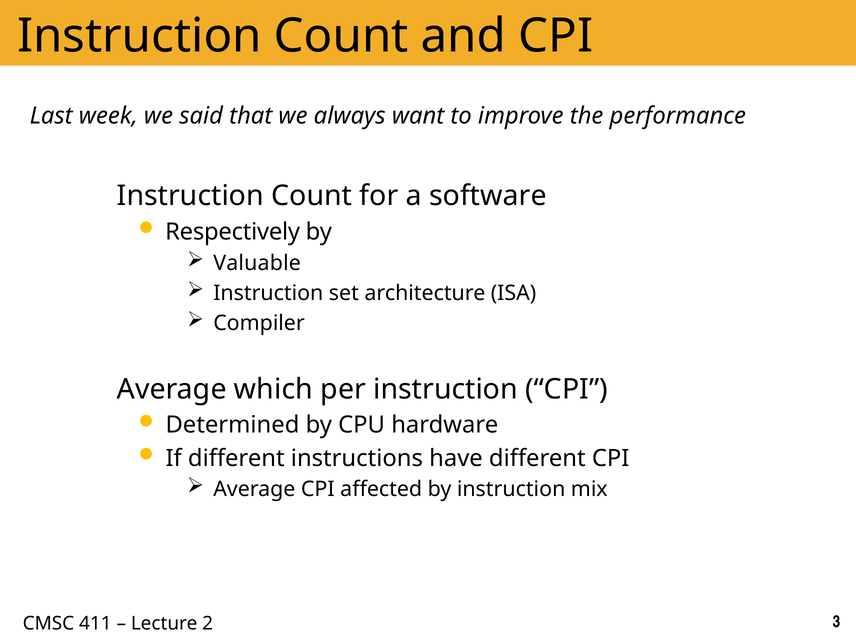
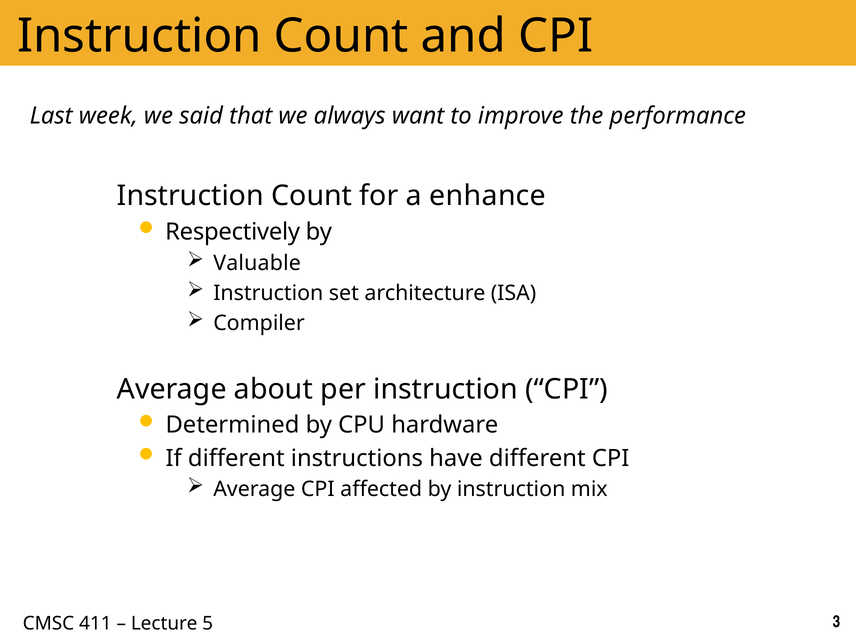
software: software -> enhance
which: which -> about
2: 2 -> 5
